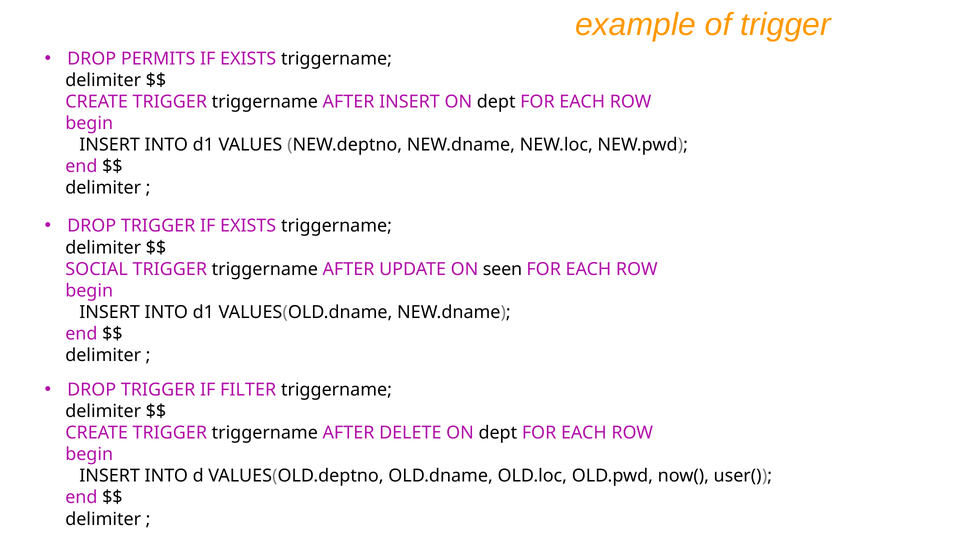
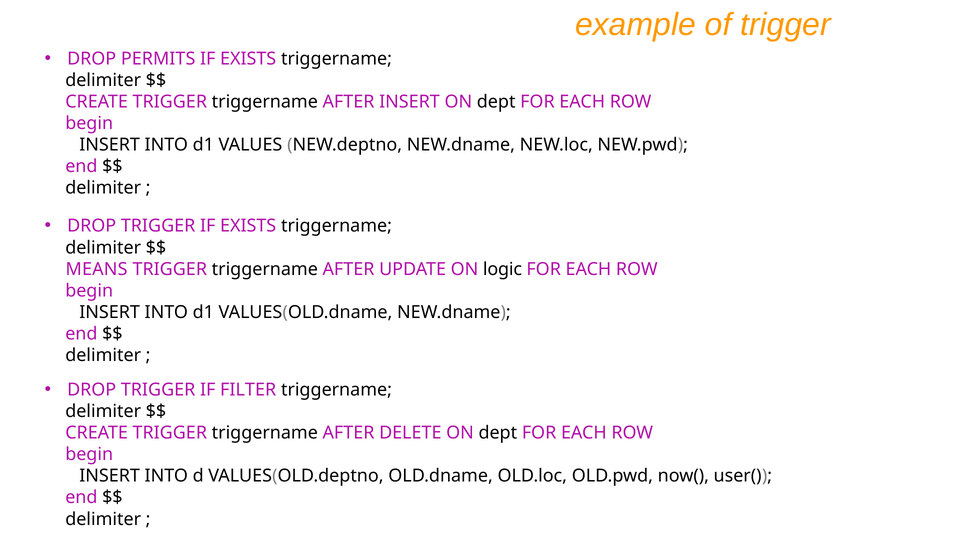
SOCIAL: SOCIAL -> MEANS
seen: seen -> logic
